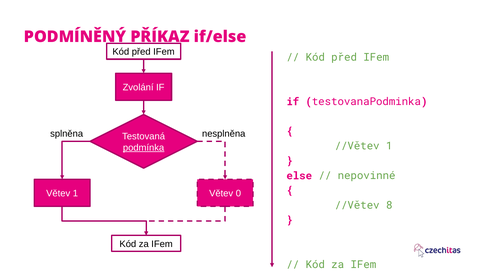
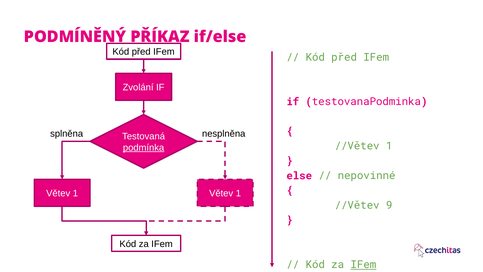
1 Větev 0: 0 -> 1
8: 8 -> 9
IFem at (363, 264) underline: none -> present
